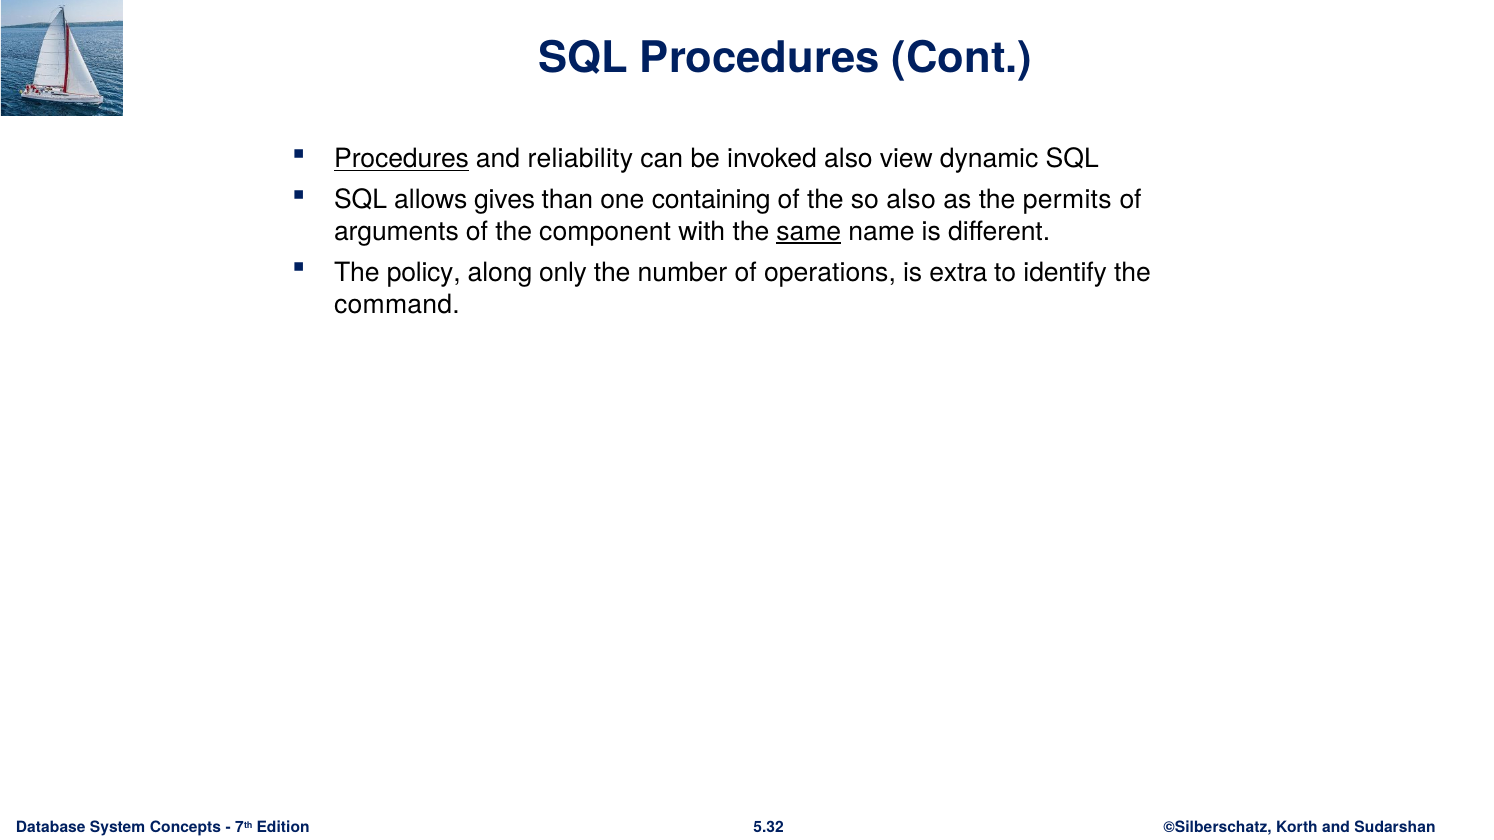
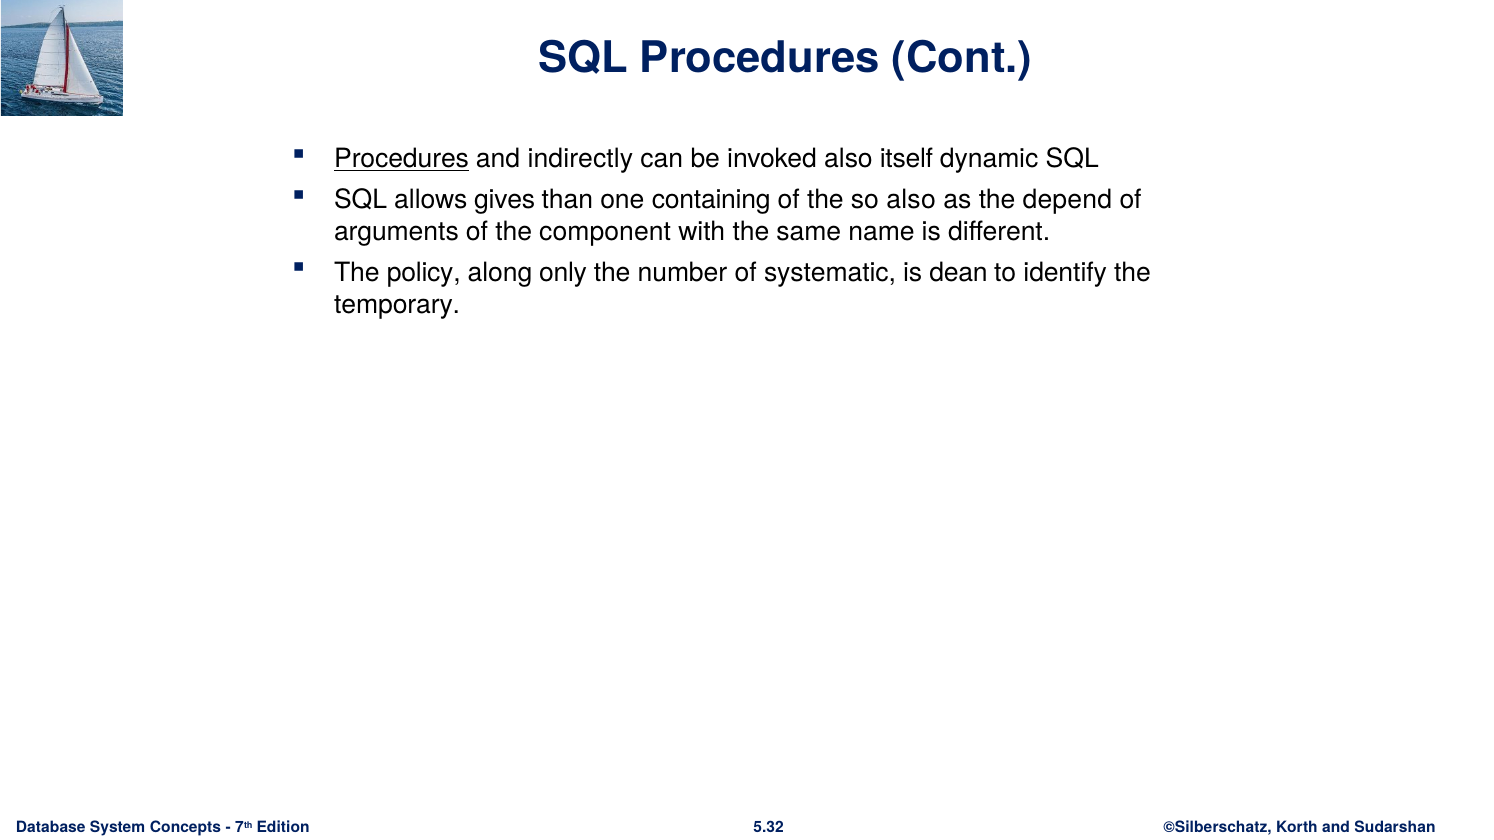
reliability: reliability -> indirectly
view: view -> itself
permits: permits -> depend
same underline: present -> none
operations: operations -> systematic
extra: extra -> dean
command: command -> temporary
